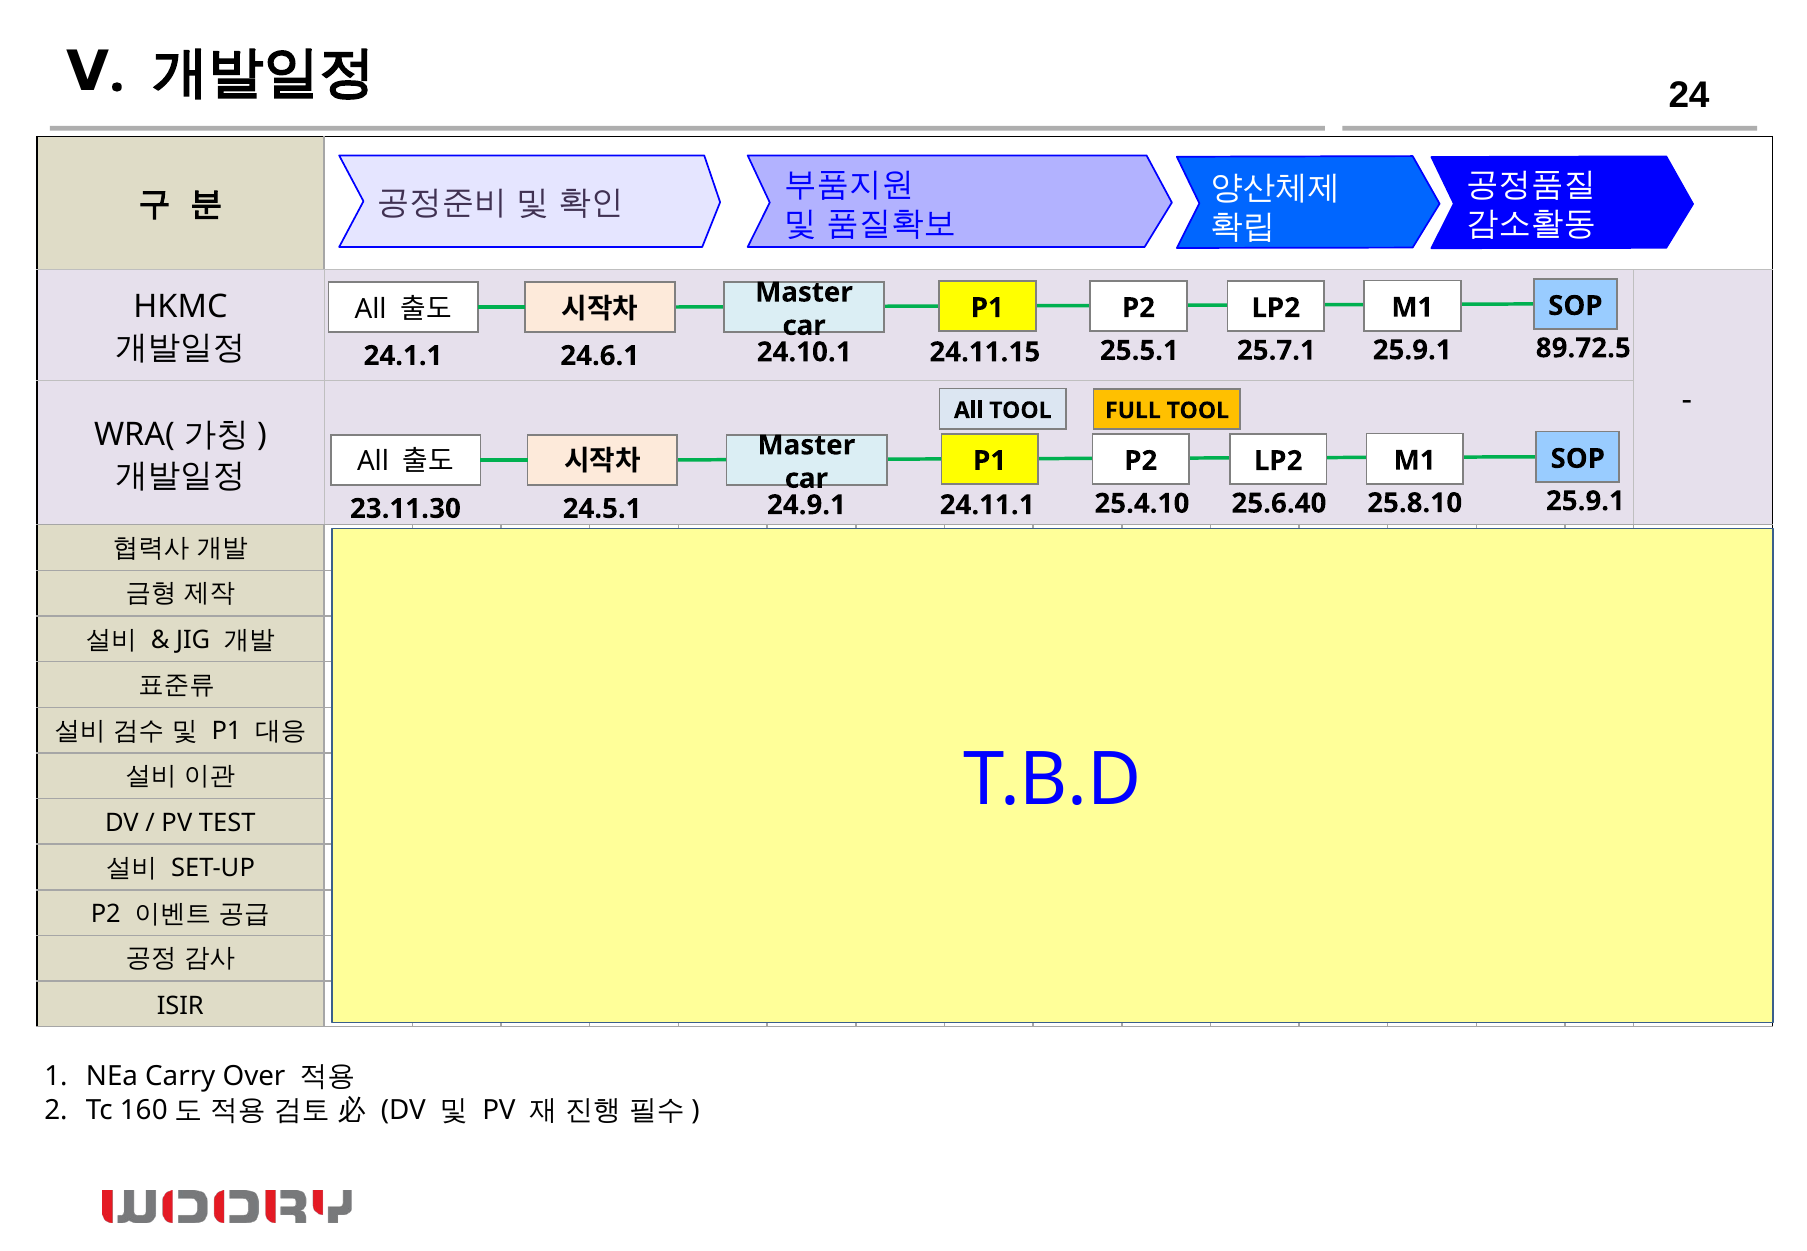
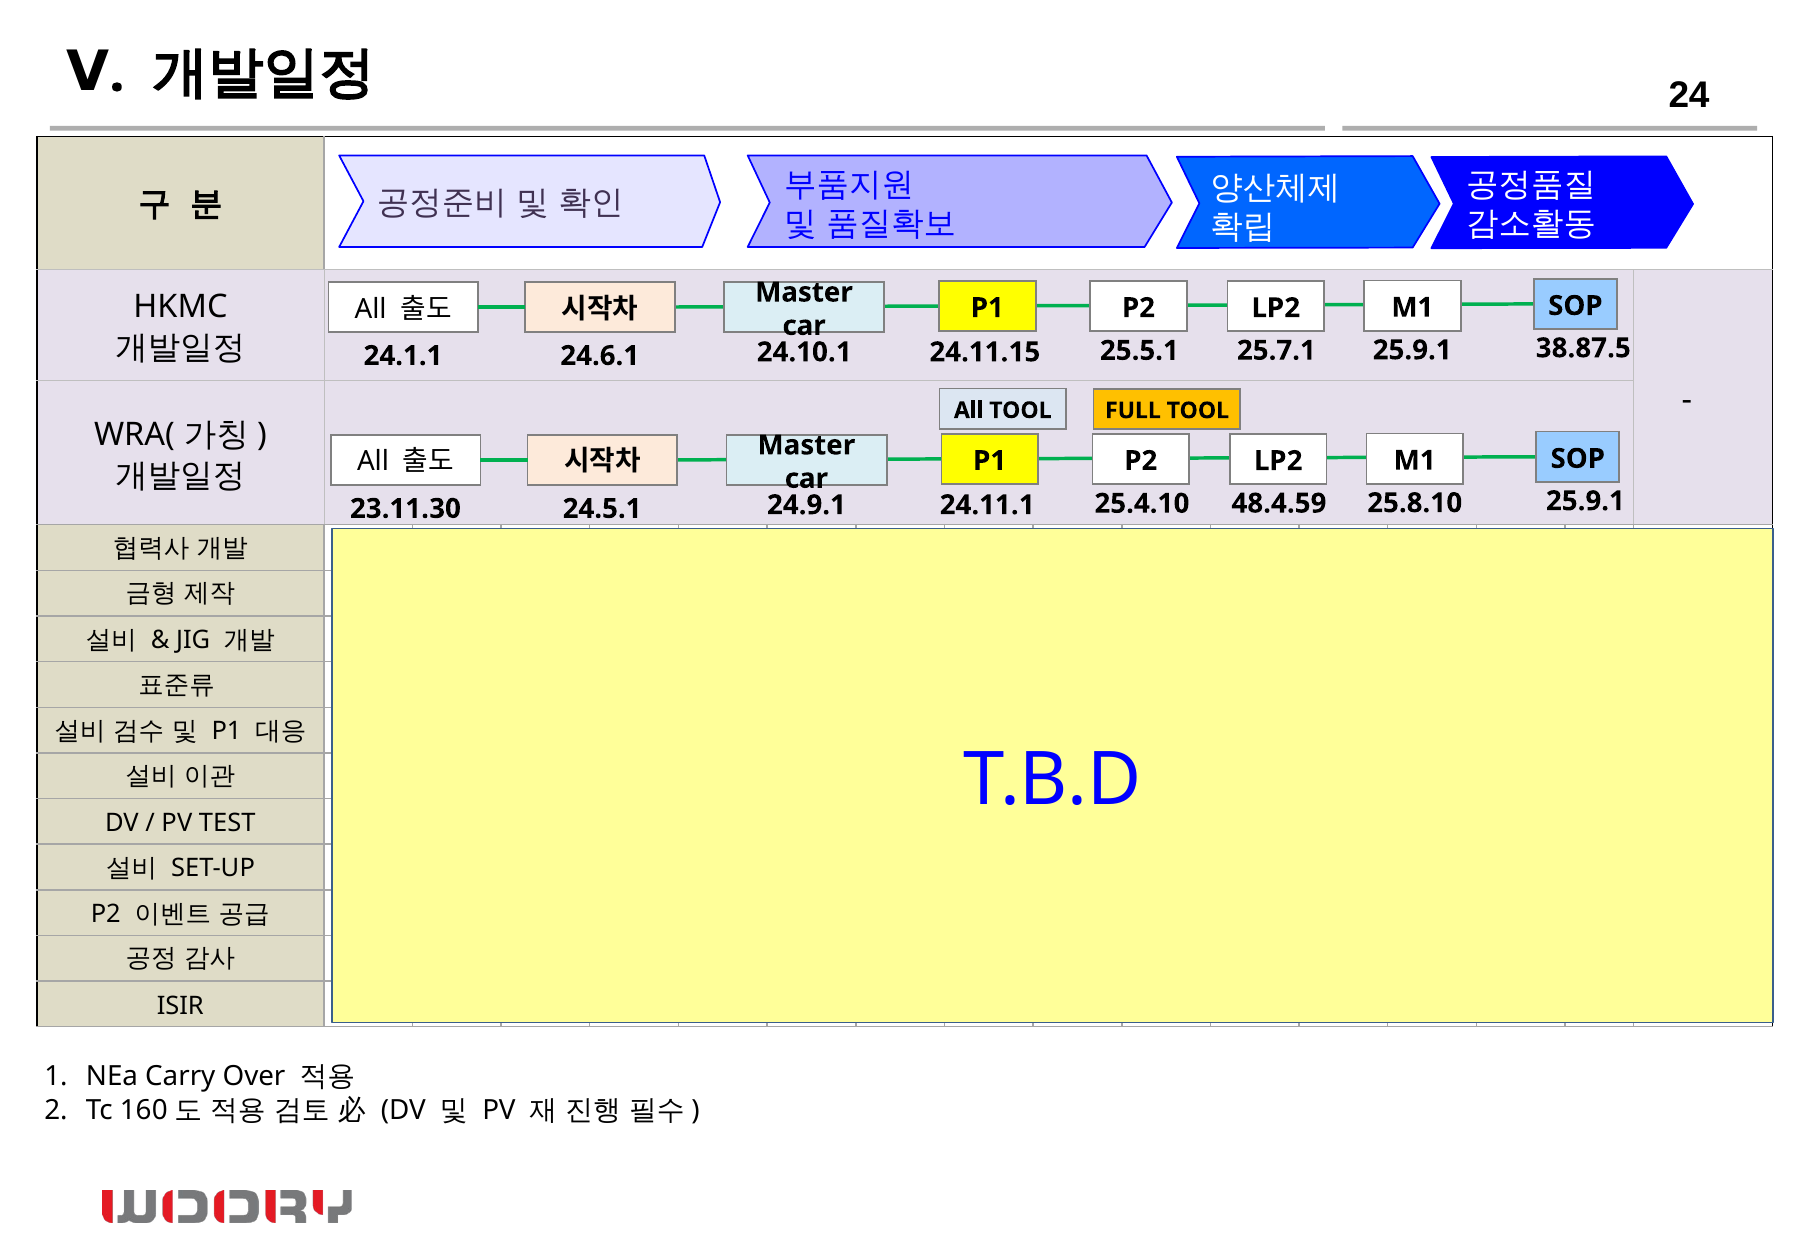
89.72.5: 89.72.5 -> 38.87.5
25.6.40: 25.6.40 -> 48.4.59
